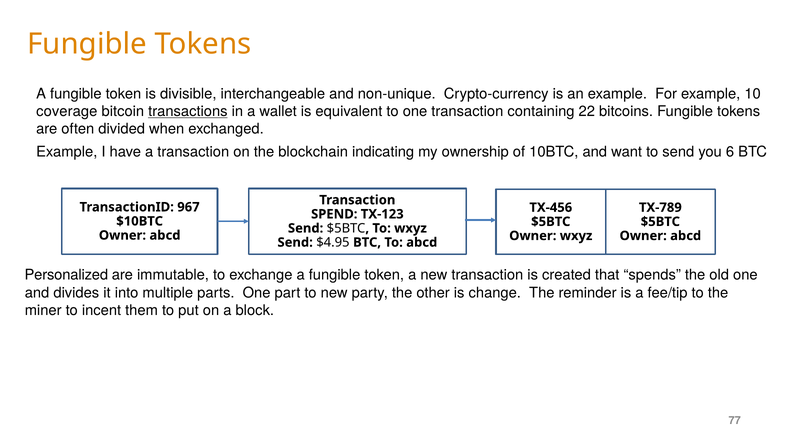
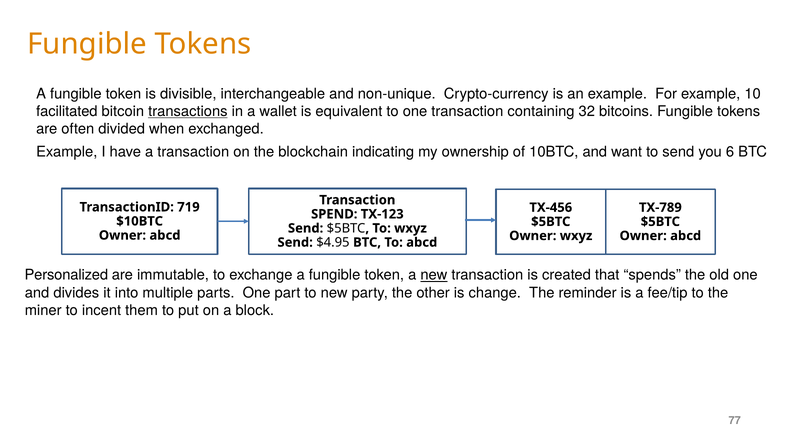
coverage: coverage -> facilitated
22: 22 -> 32
967: 967 -> 719
new at (434, 275) underline: none -> present
